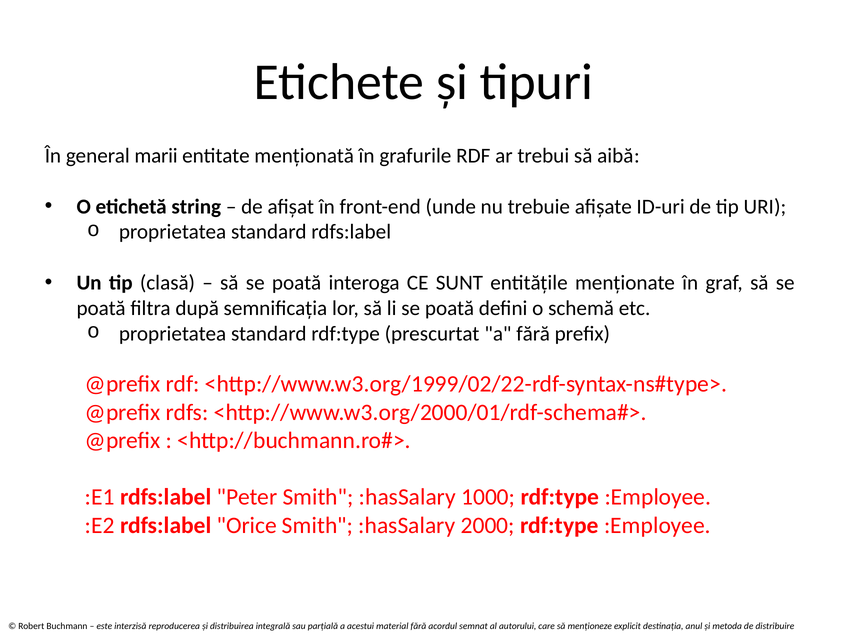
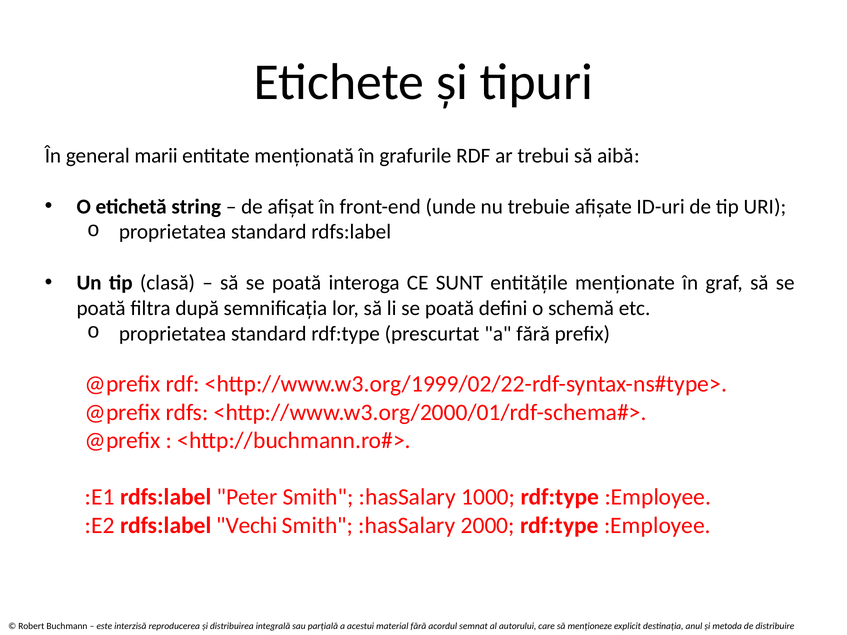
Orice: Orice -> Vechi
